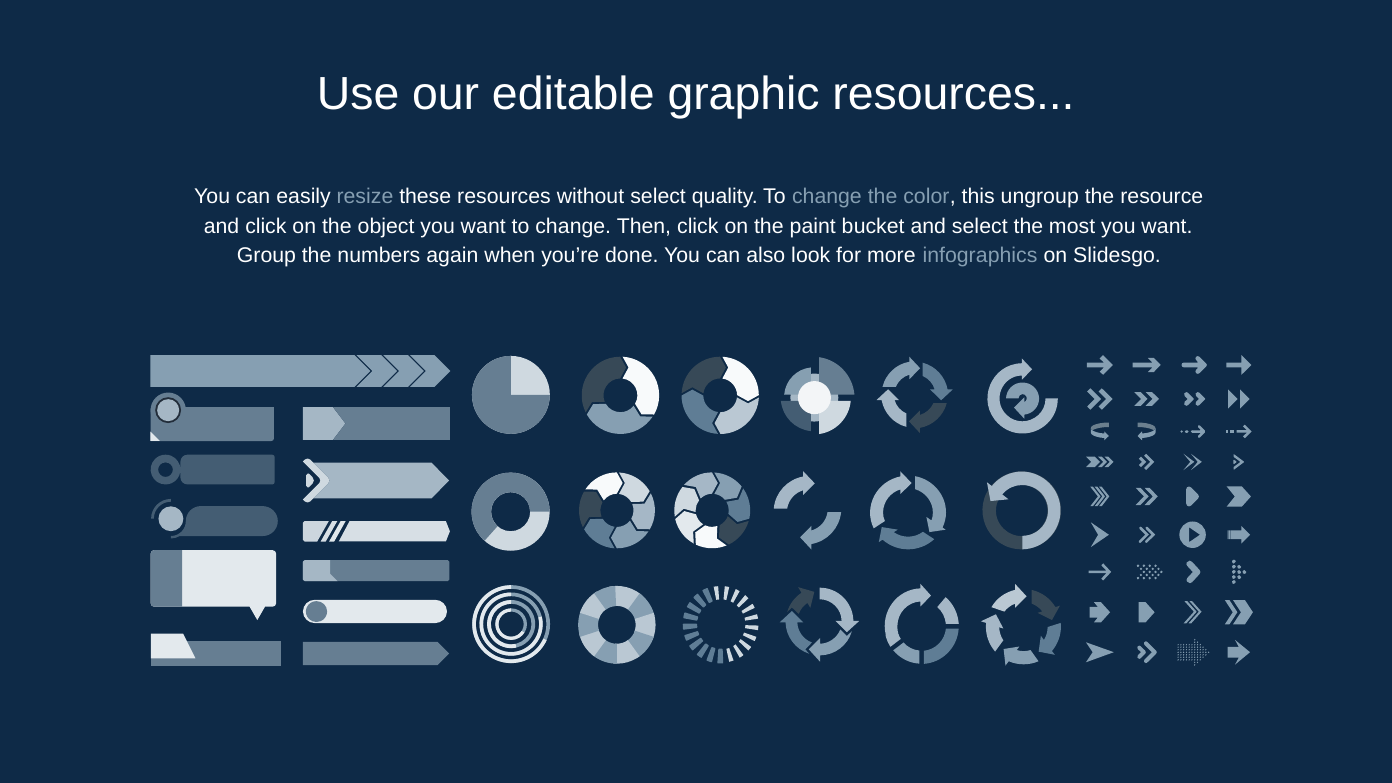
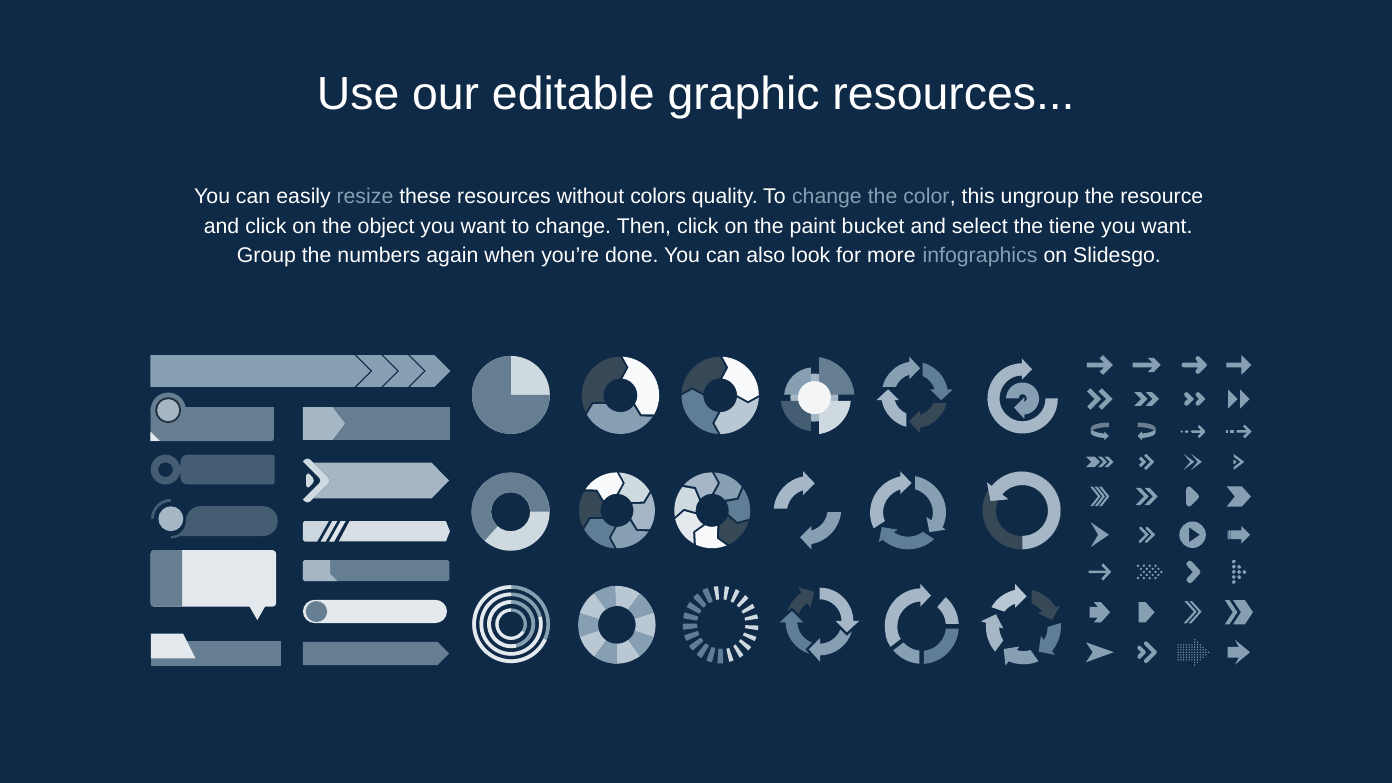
without select: select -> colors
most: most -> tiene
